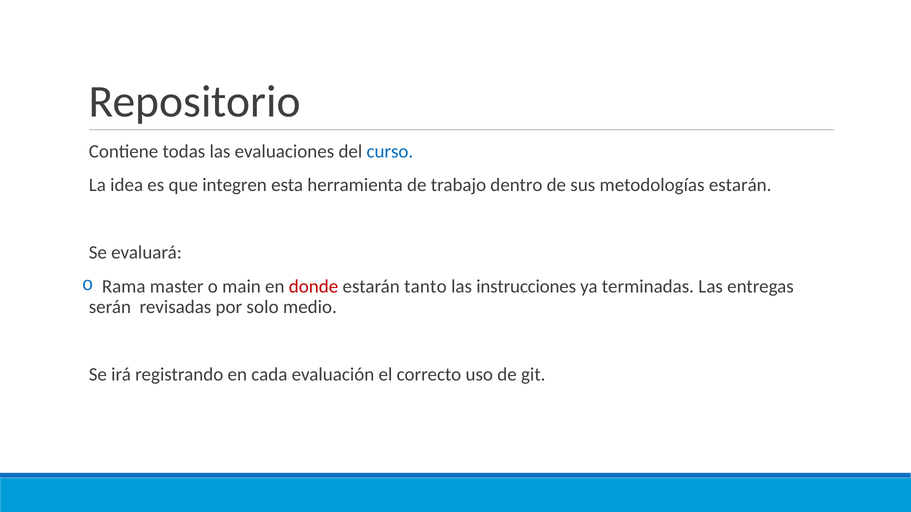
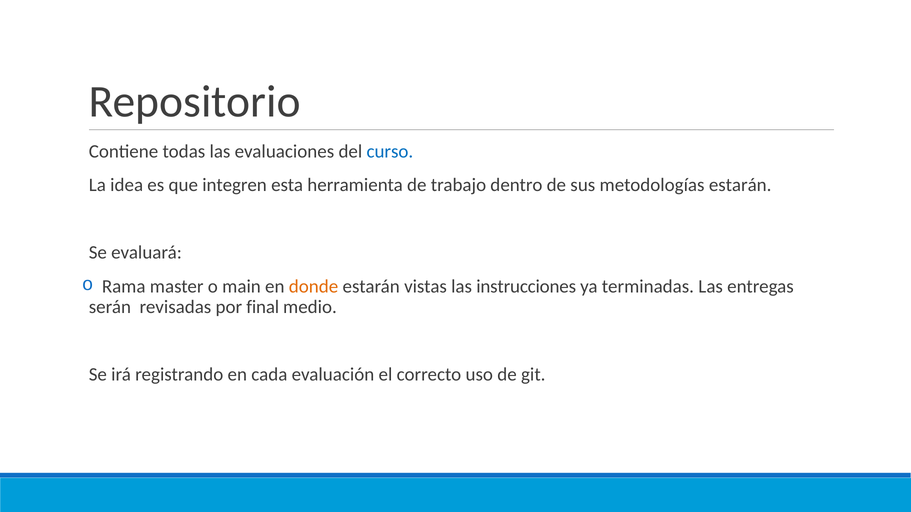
donde colour: red -> orange
tanto: tanto -> vistas
solo: solo -> final
